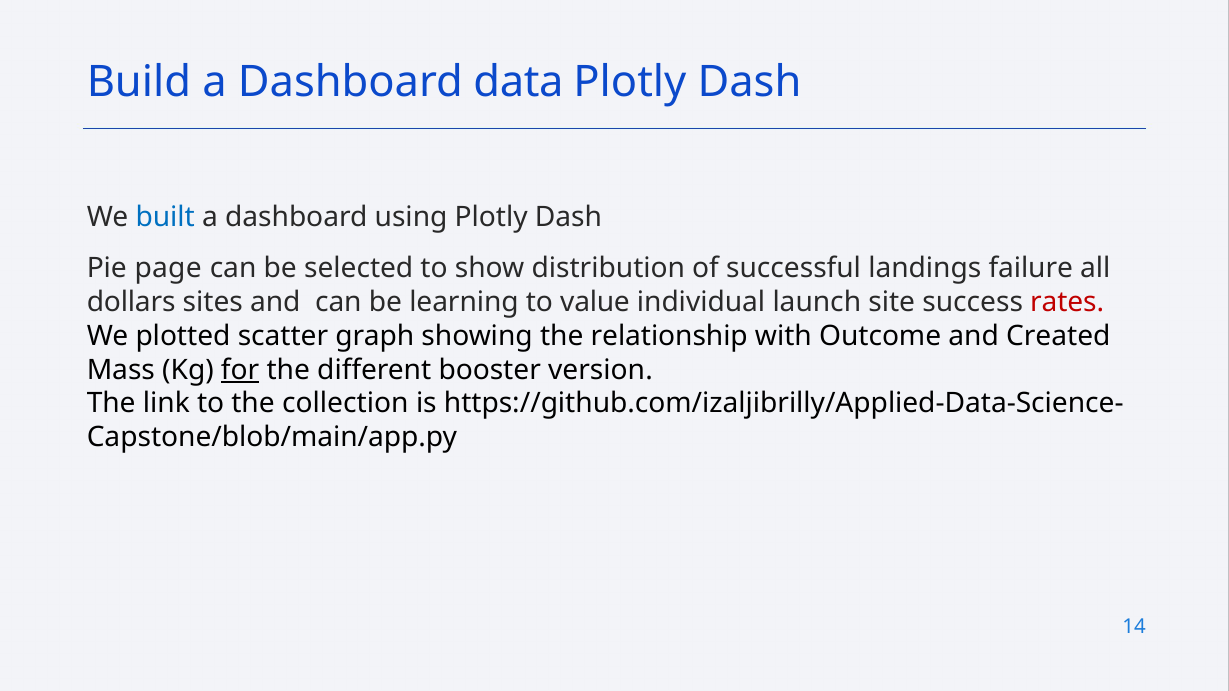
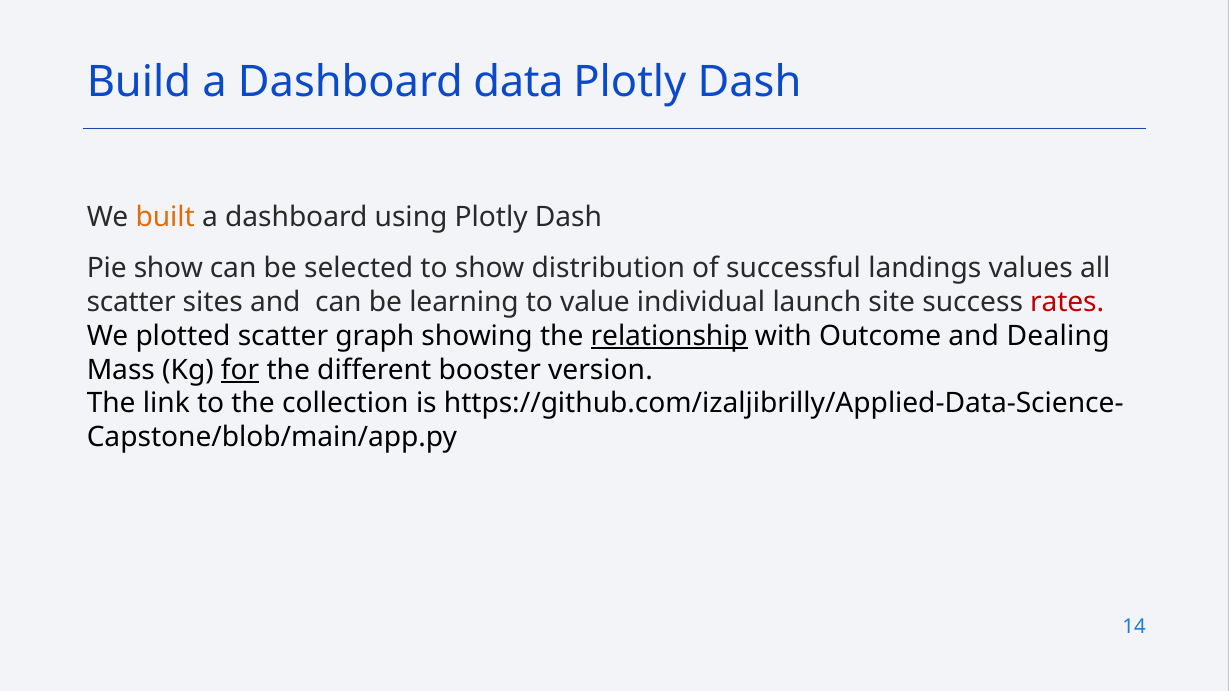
built colour: blue -> orange
Pie page: page -> show
failure: failure -> values
dollars at (131, 302): dollars -> scatter
relationship underline: none -> present
Created: Created -> Dealing
